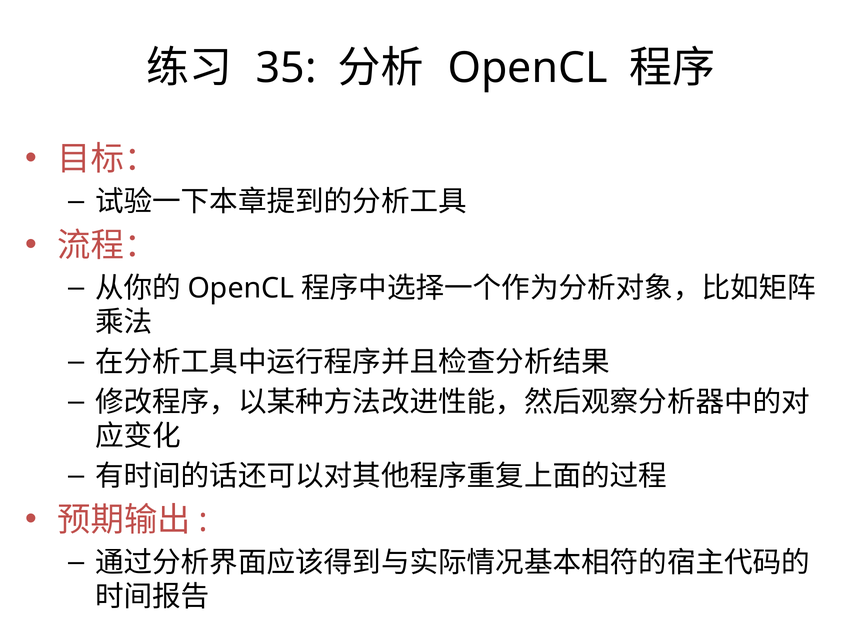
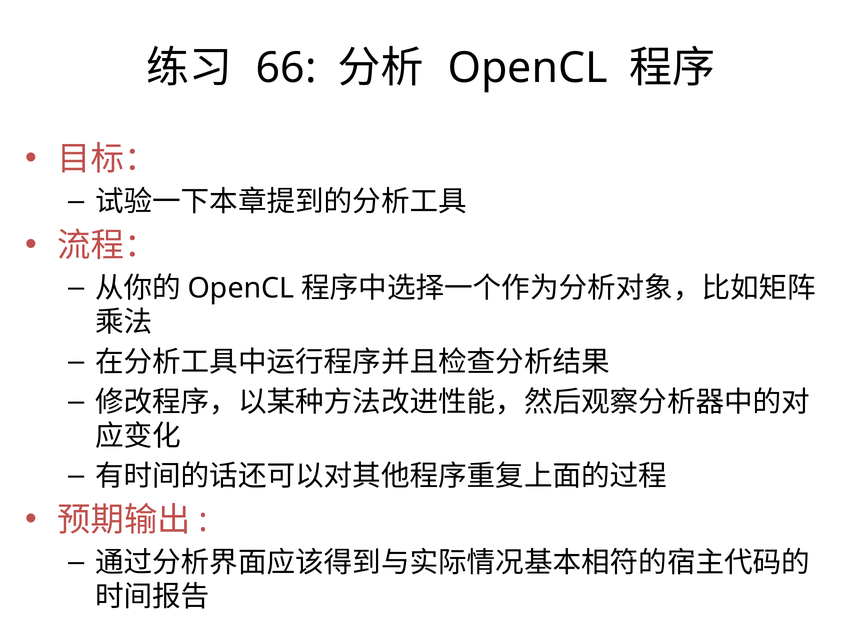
35: 35 -> 66
